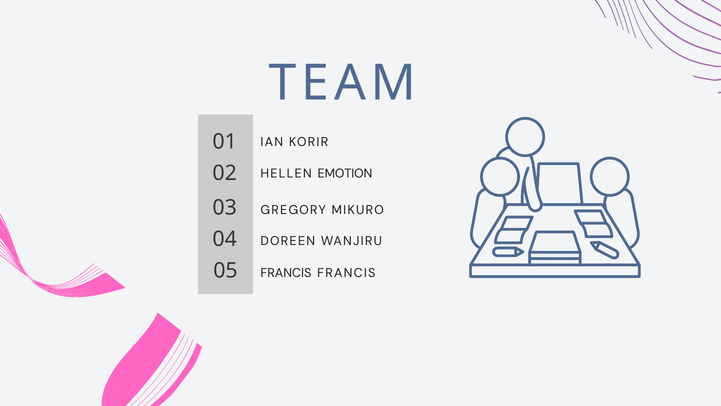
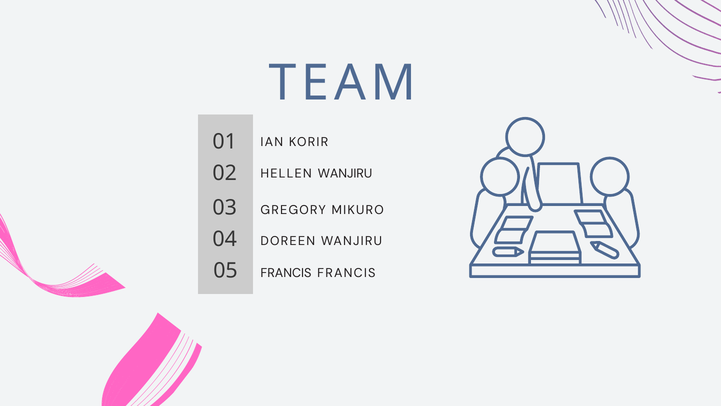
HELLEN EMOTION: EMOTION -> WANJIRU
